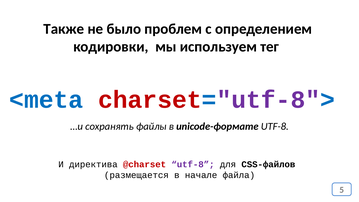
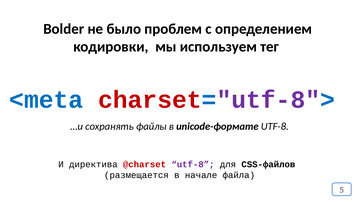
Также: Также -> Bolder
